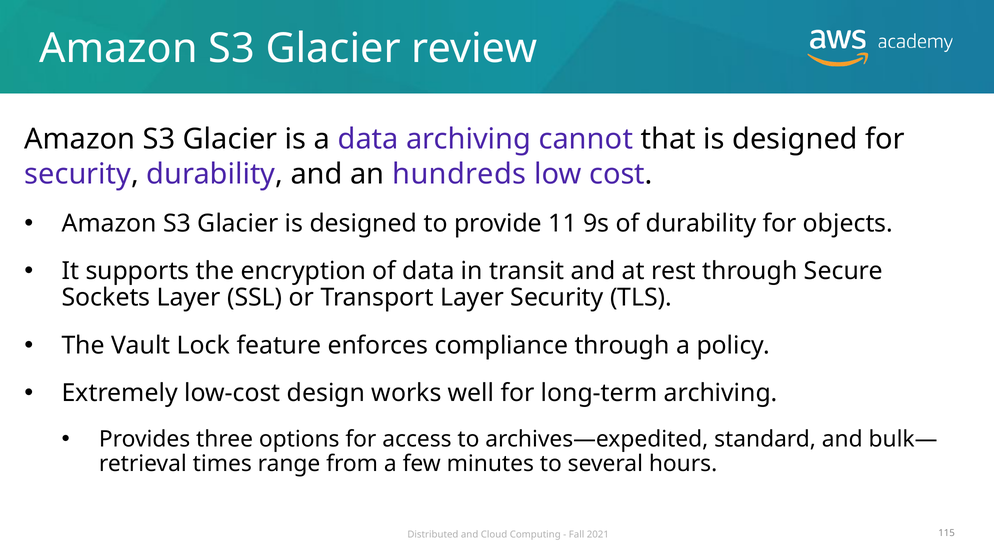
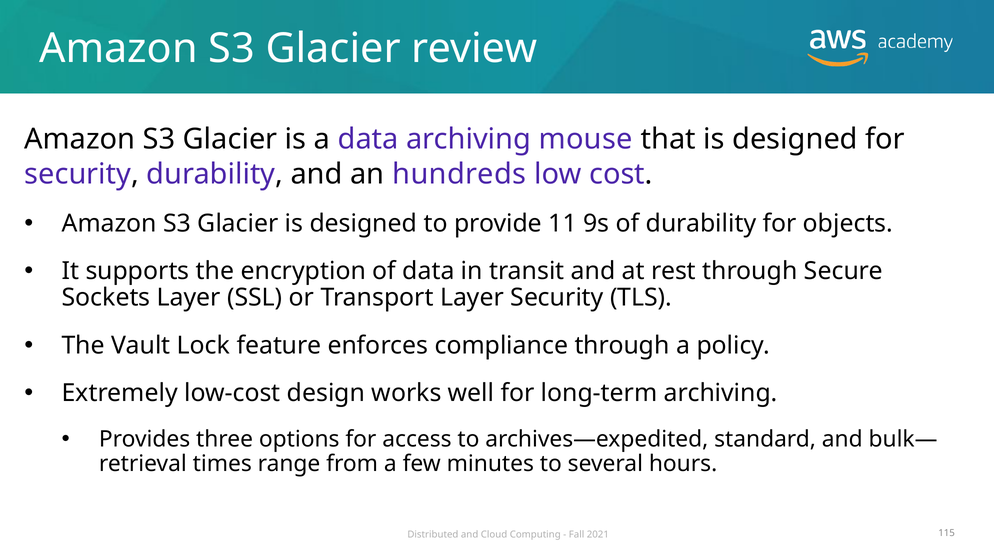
cannot: cannot -> mouse
